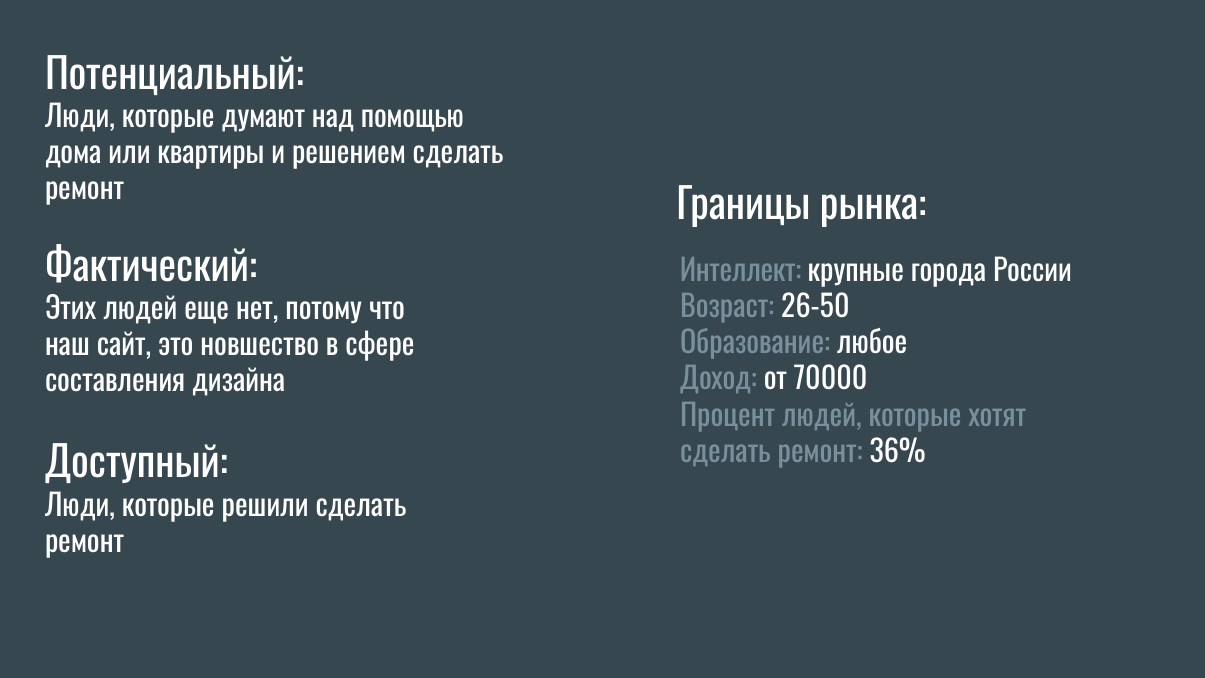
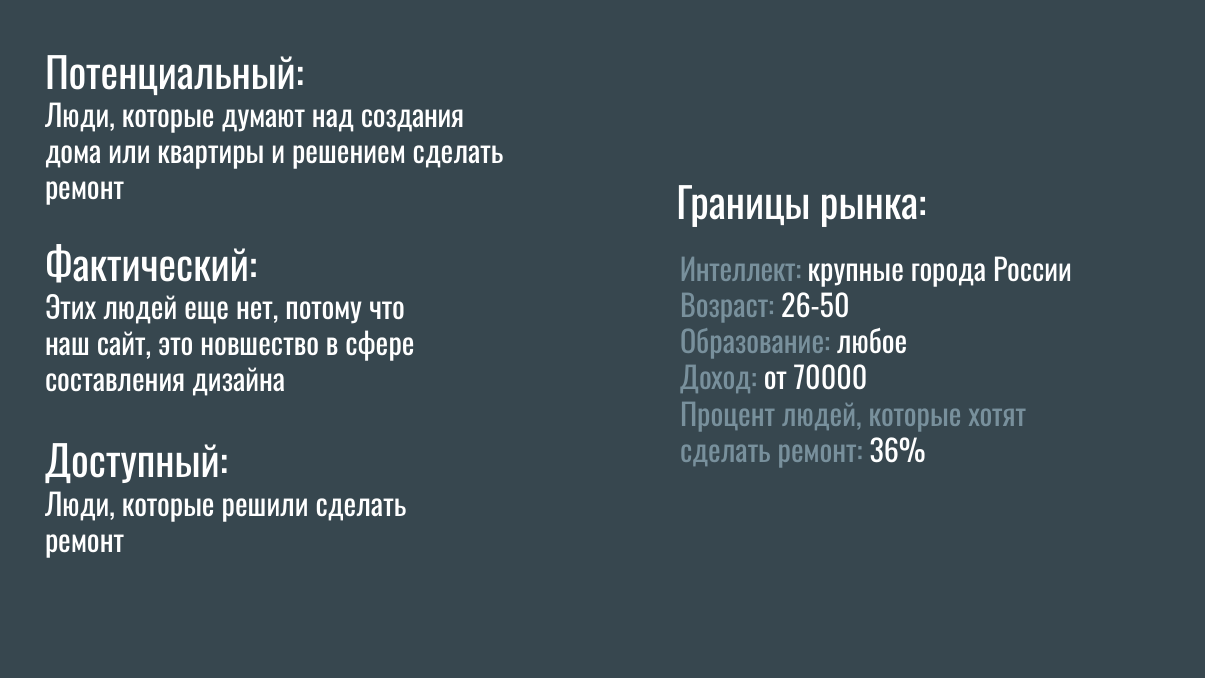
помощью: помощью -> создания
